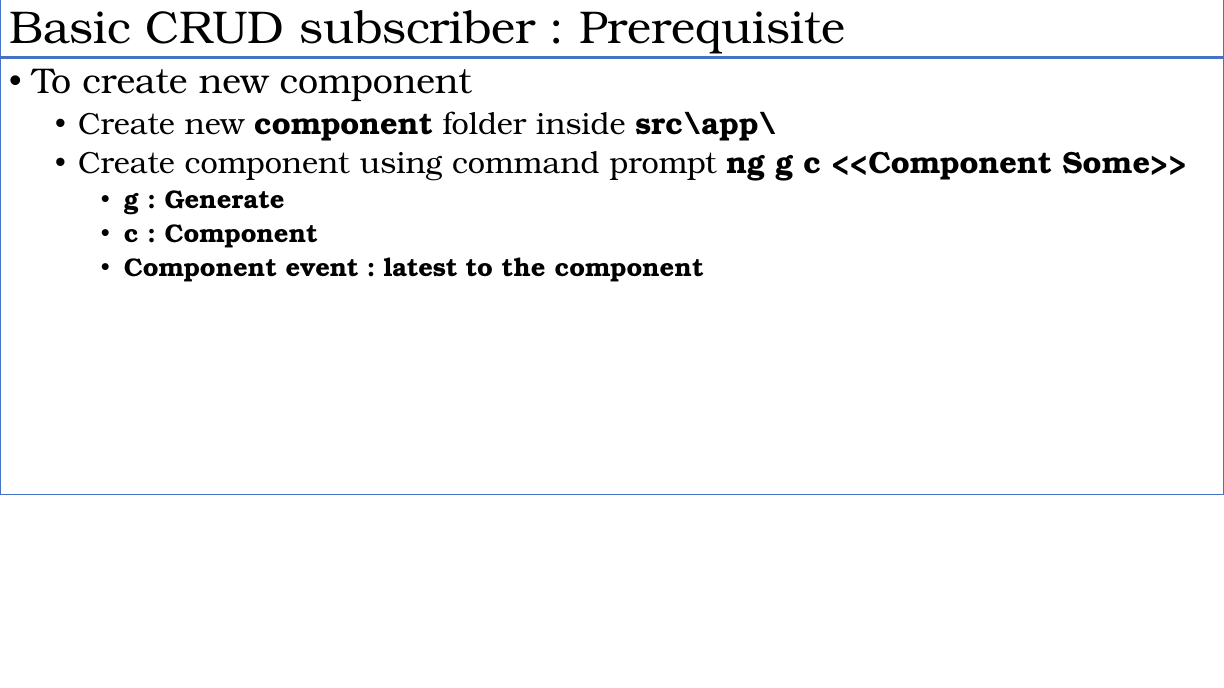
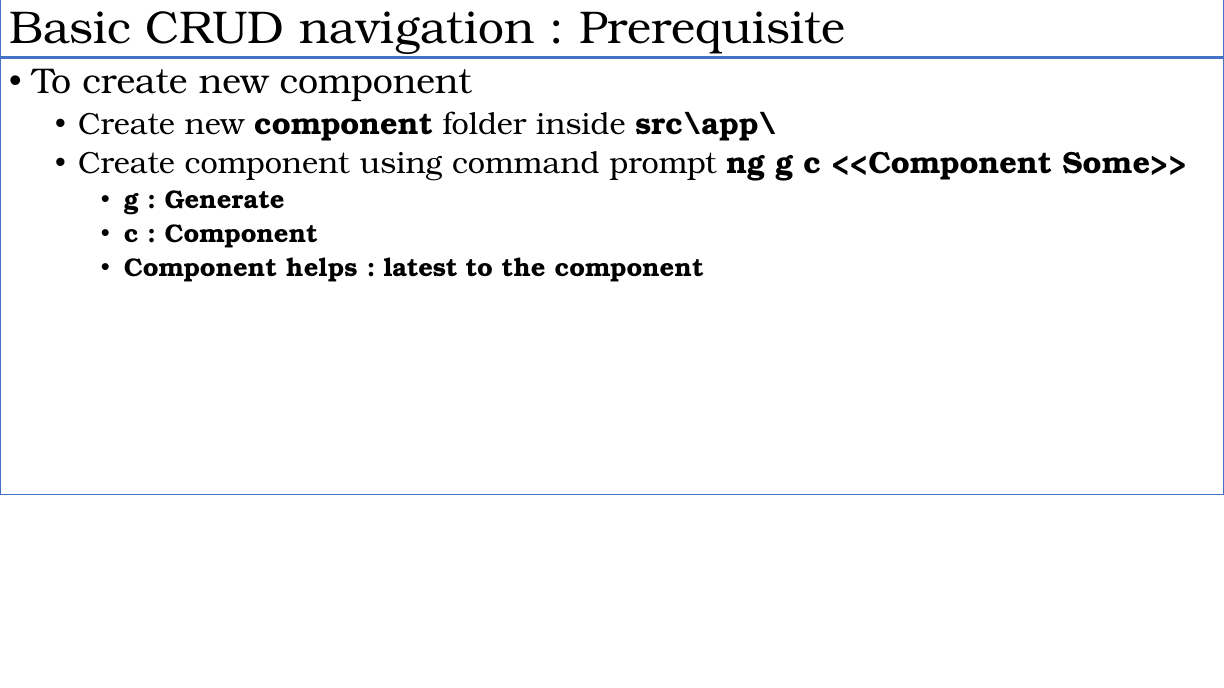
subscriber: subscriber -> navigation
event: event -> helps
